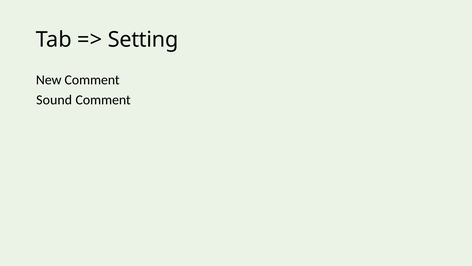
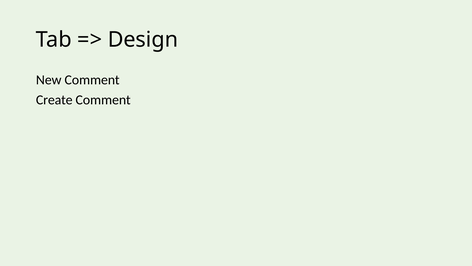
Setting: Setting -> Design
Sound: Sound -> Create
